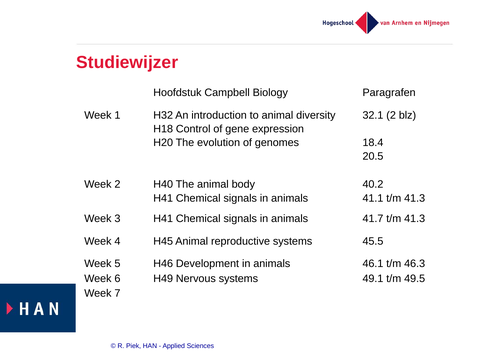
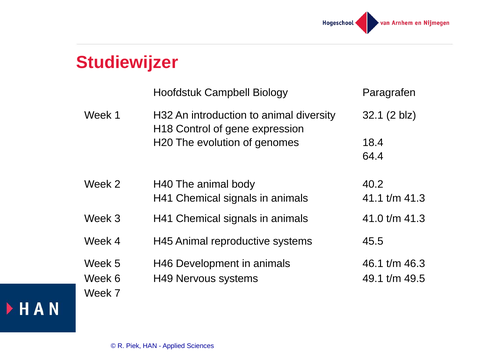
20.5: 20.5 -> 64.4
41.7: 41.7 -> 41.0
